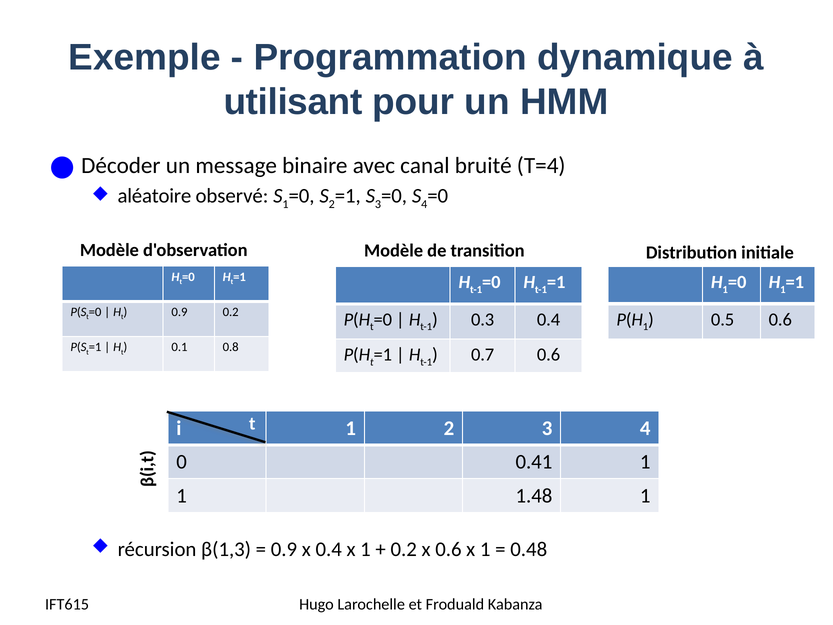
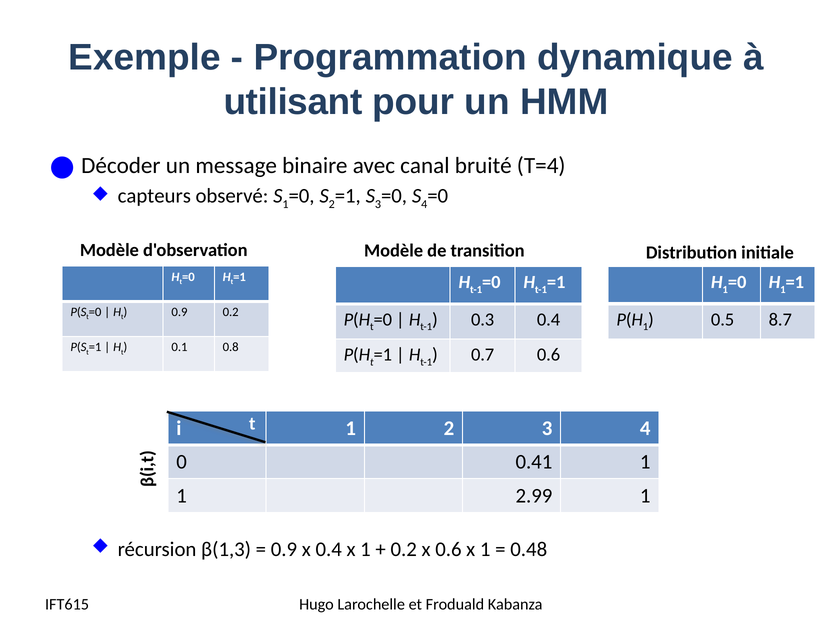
aléatoire: aléatoire -> capteurs
0.5 0.6: 0.6 -> 8.7
1.48: 1.48 -> 2.99
